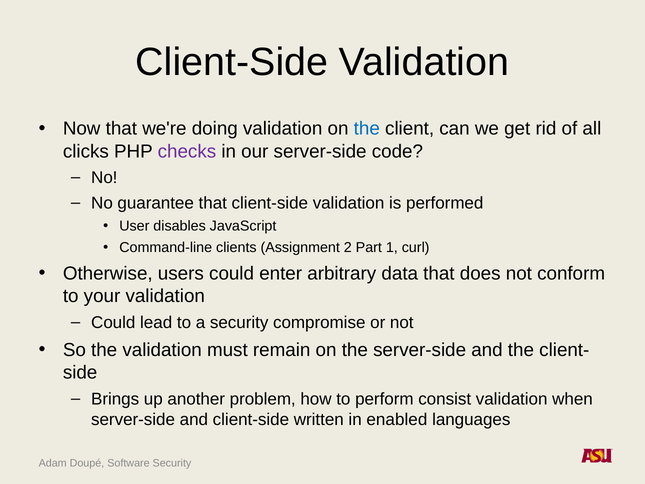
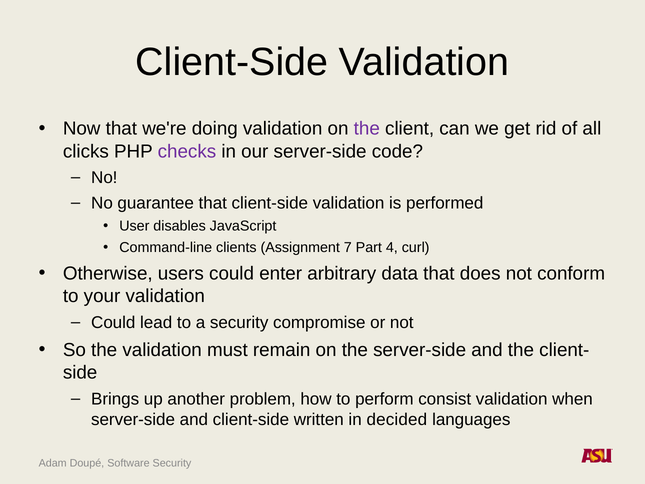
the at (367, 129) colour: blue -> purple
2: 2 -> 7
1: 1 -> 4
enabled: enabled -> decided
